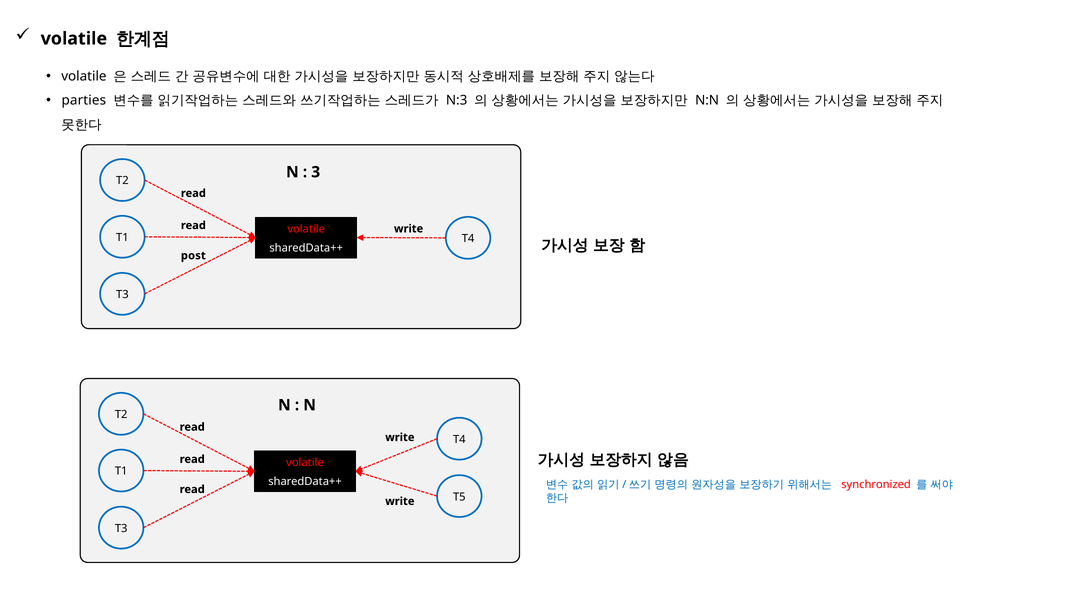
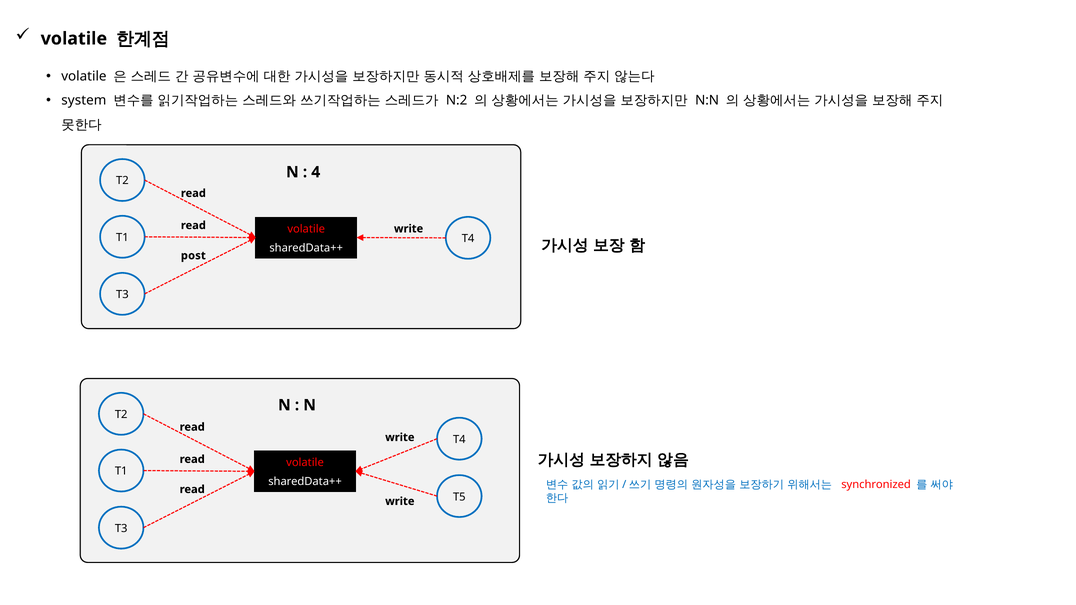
parties: parties -> system
N:3: N:3 -> N:2
3: 3 -> 4
